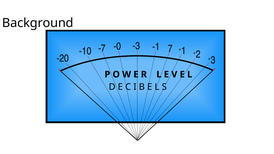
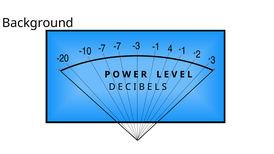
-7 -0: -0 -> -7
7: 7 -> 4
